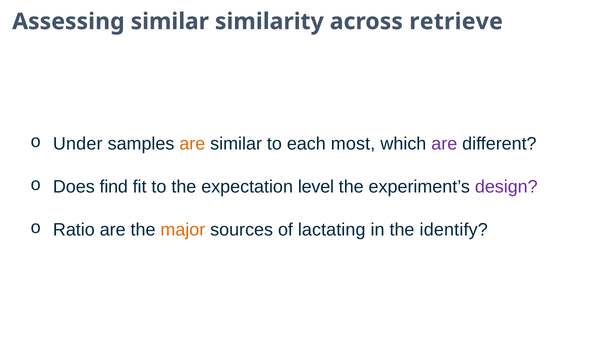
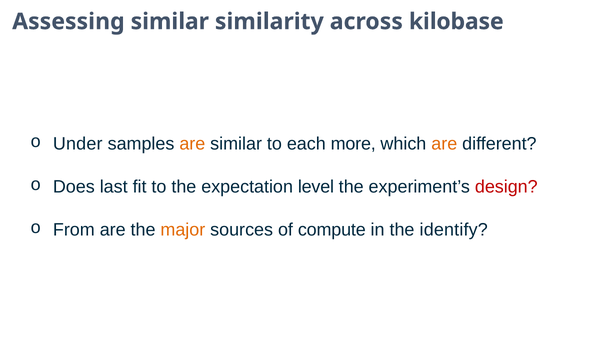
retrieve: retrieve -> kilobase
most: most -> more
are at (444, 144) colour: purple -> orange
find: find -> last
design colour: purple -> red
Ratio: Ratio -> From
lactating: lactating -> compute
